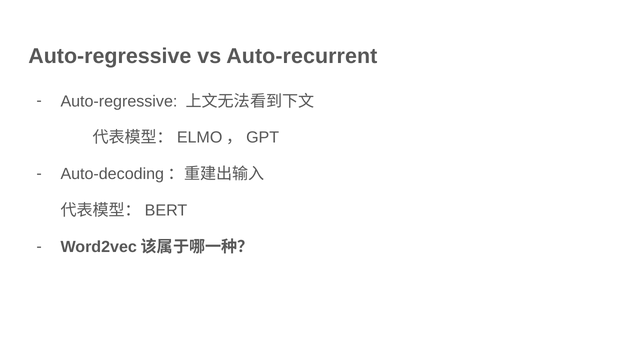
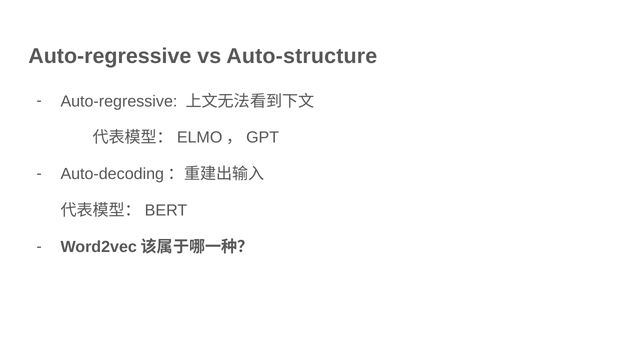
Auto-recurrent: Auto-recurrent -> Auto-structure
